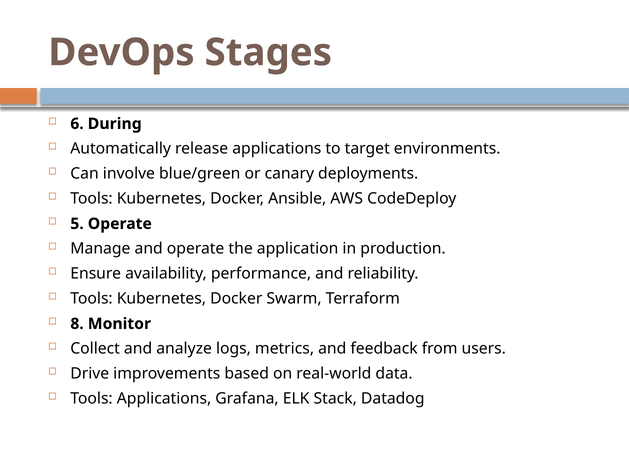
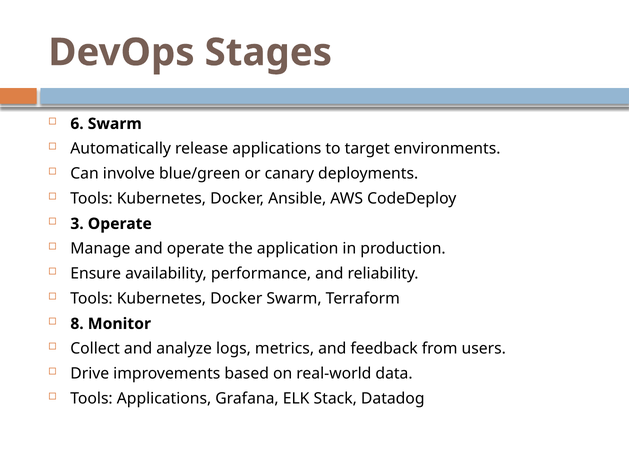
6 During: During -> Swarm
5: 5 -> 3
